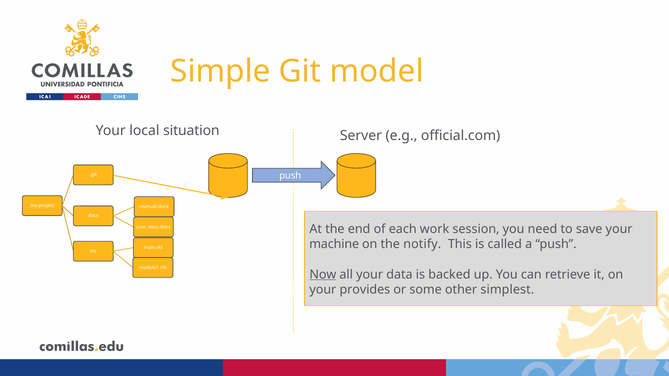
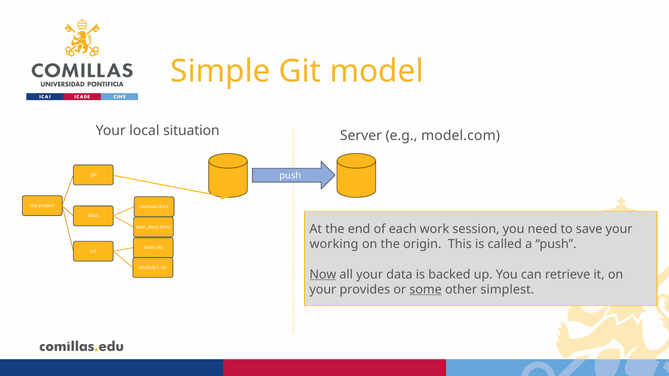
official.com: official.com -> model.com
machine: machine -> working
notify: notify -> origin
some underline: none -> present
